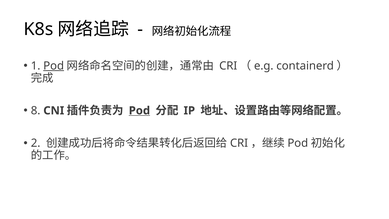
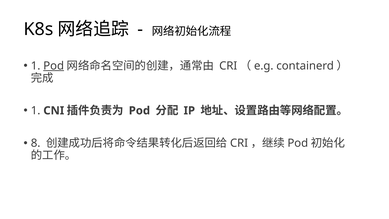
8 at (36, 111): 8 -> 1
Pod at (139, 111) underline: present -> none
2: 2 -> 8
